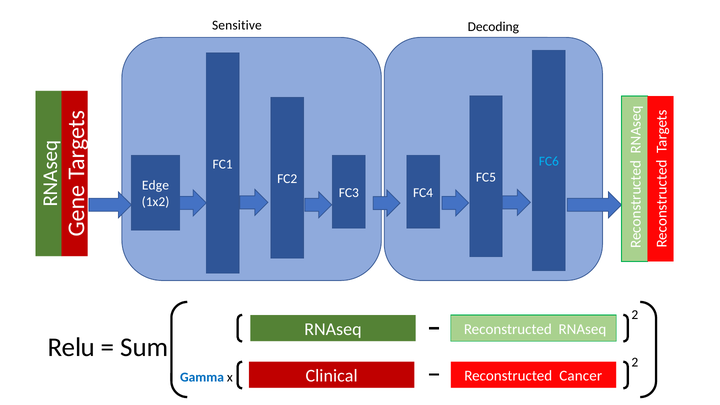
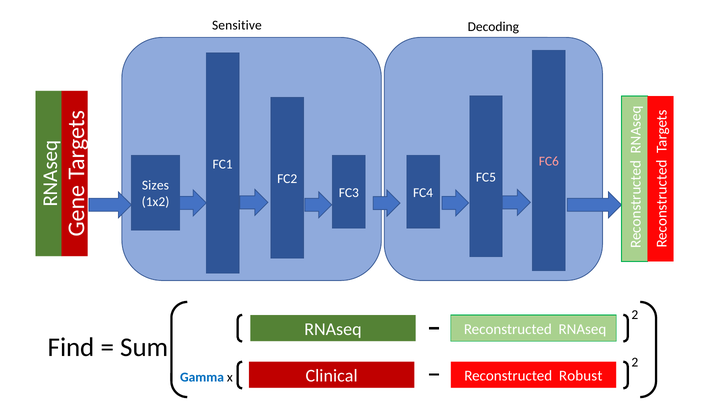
FC6 colour: light blue -> pink
Edge: Edge -> Sizes
Relu: Relu -> Find
Cancer: Cancer -> Robust
